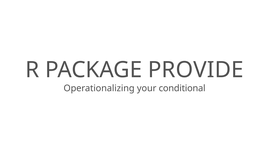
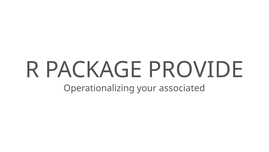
conditional: conditional -> associated
